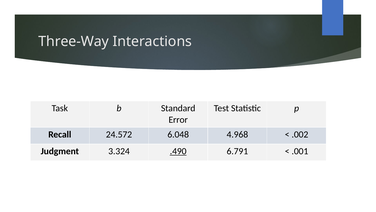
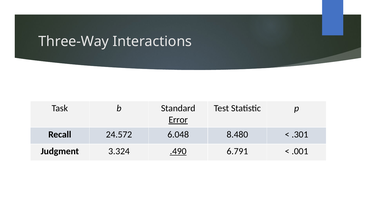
Error underline: none -> present
4.968: 4.968 -> 8.480
.002: .002 -> .301
